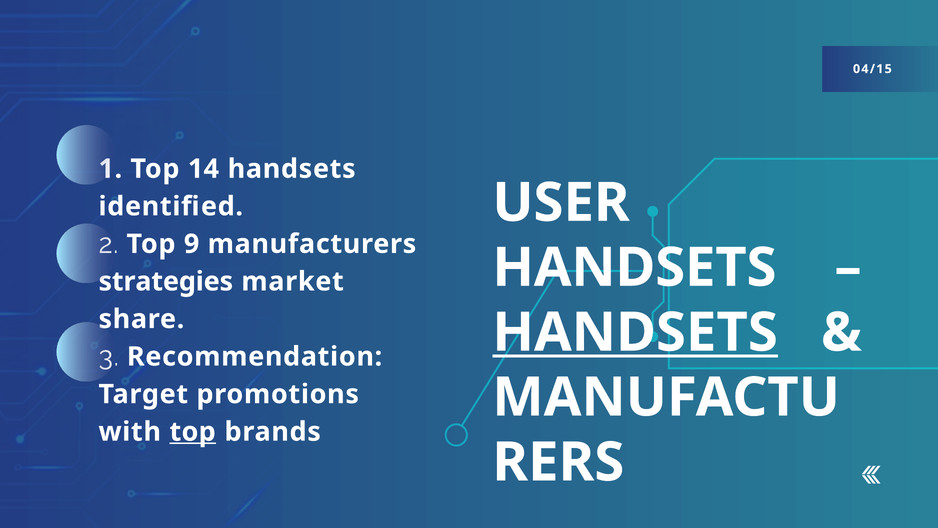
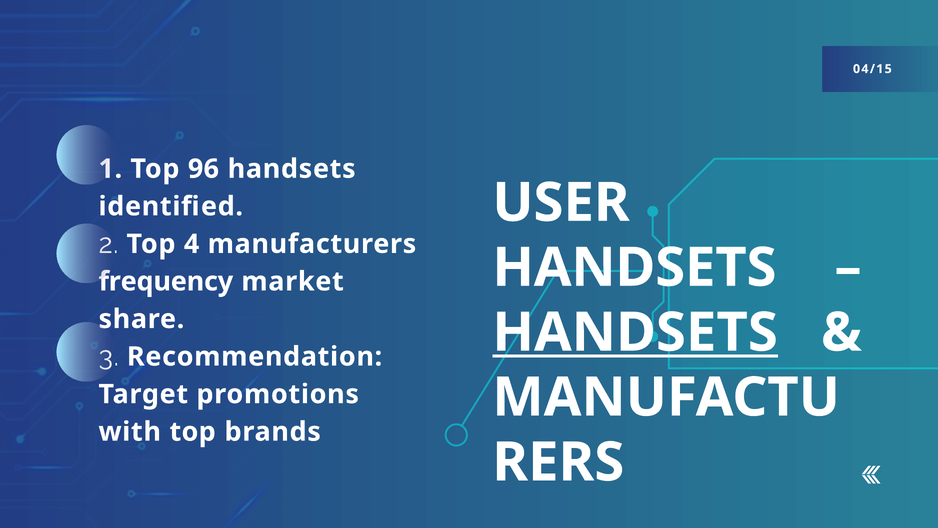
14: 14 -> 96
9: 9 -> 4
strategies: strategies -> frequency
top at (193, 432) underline: present -> none
